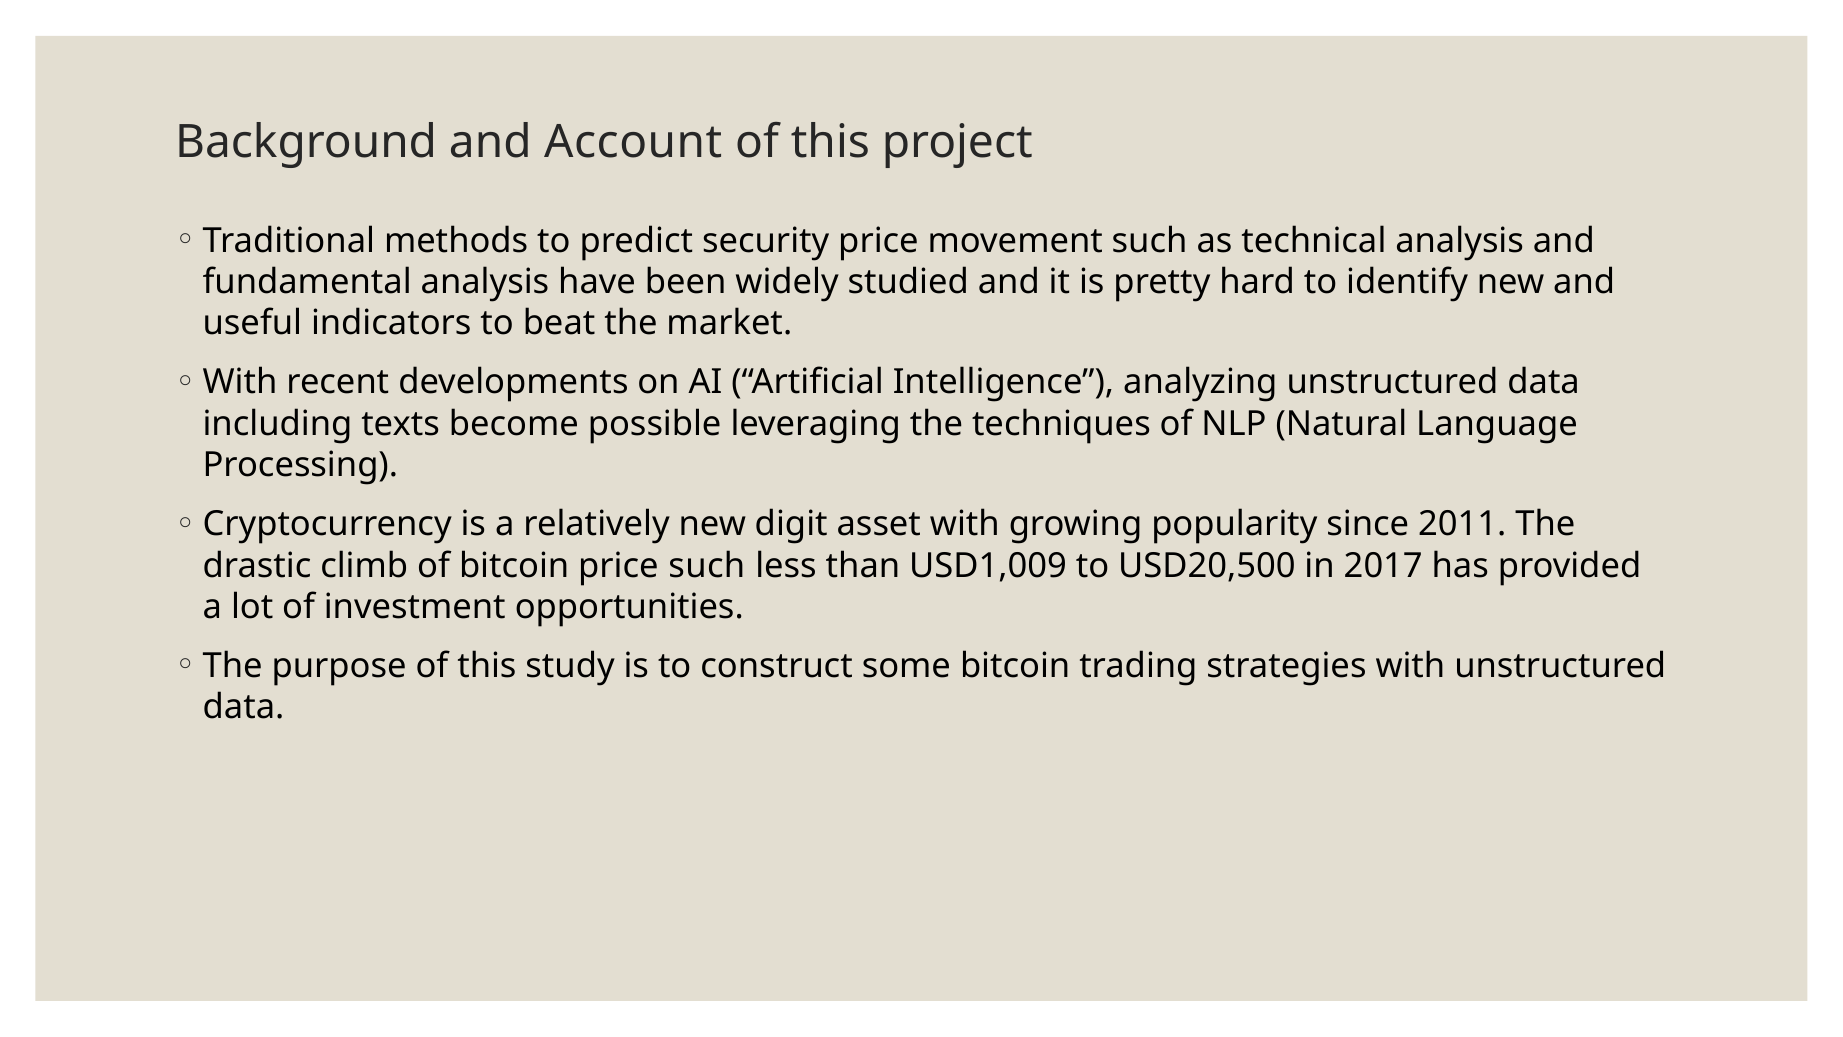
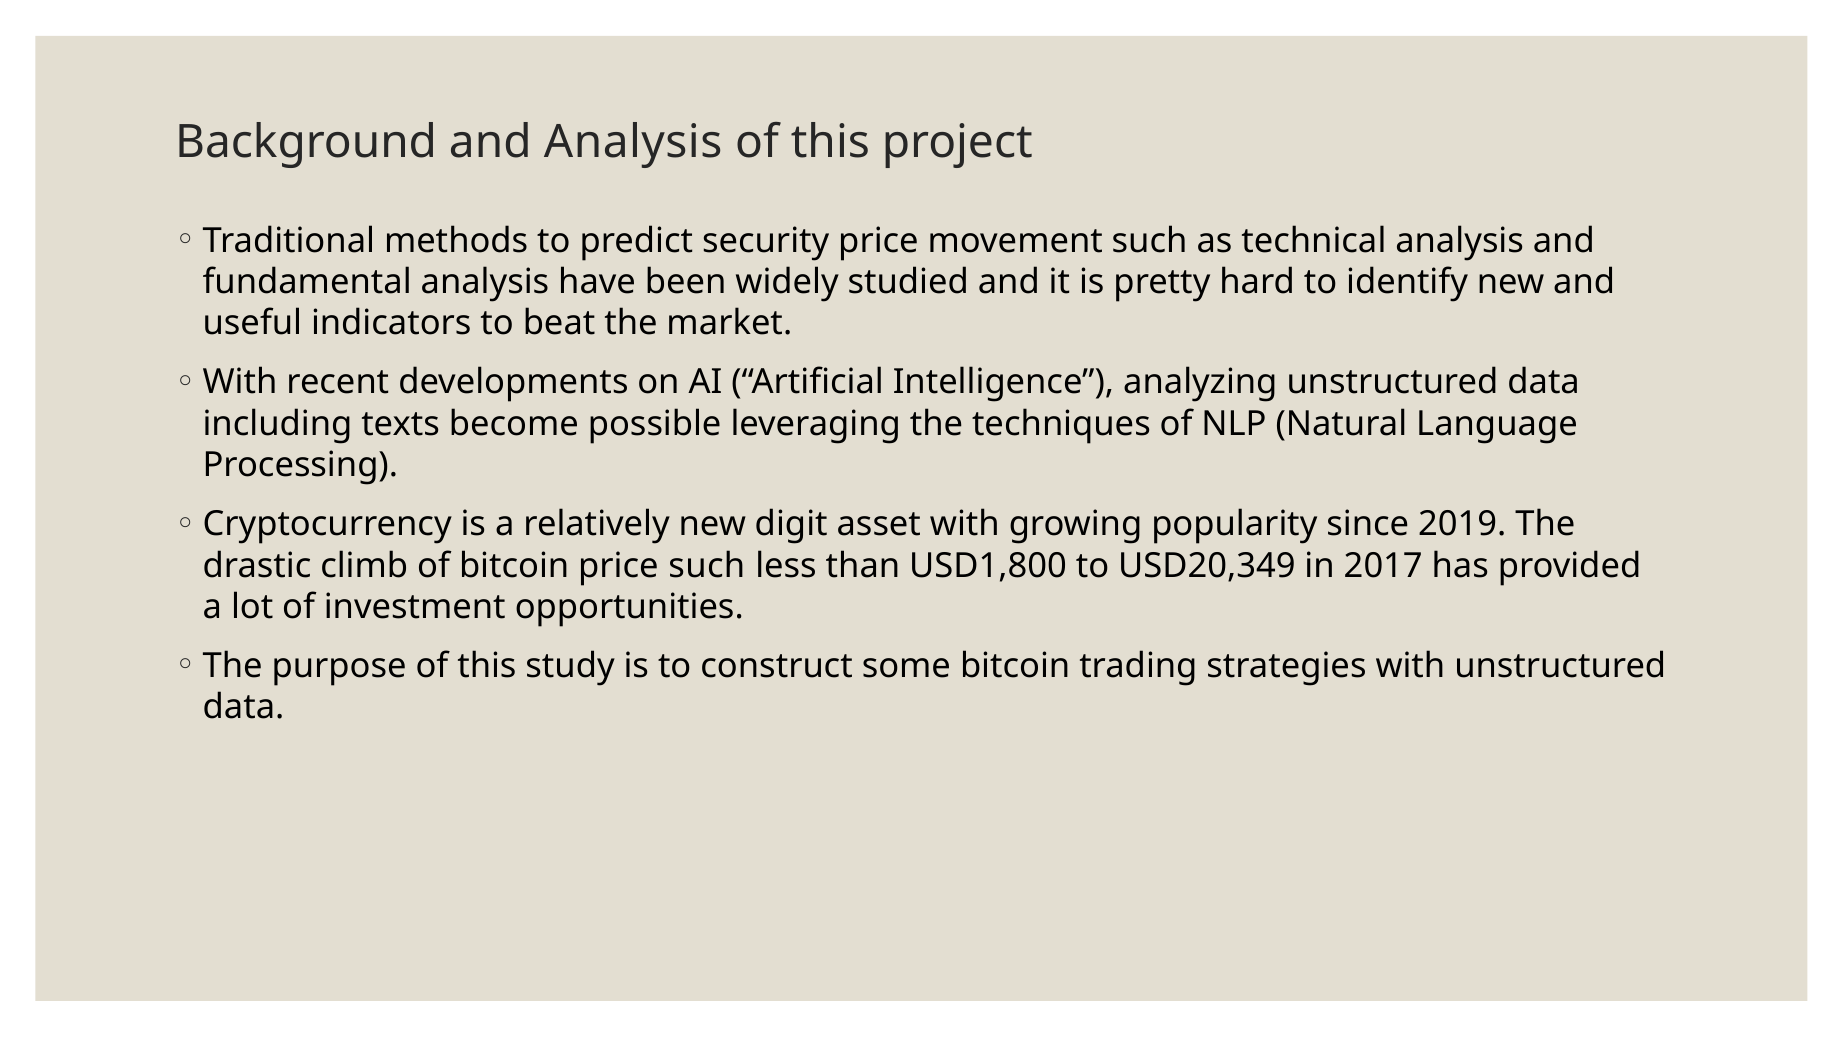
and Account: Account -> Analysis
2011: 2011 -> 2019
USD1,009: USD1,009 -> USD1,800
USD20,500: USD20,500 -> USD20,349
